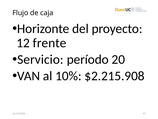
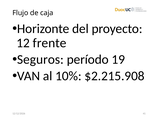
Servicio: Servicio -> Seguros
20: 20 -> 19
